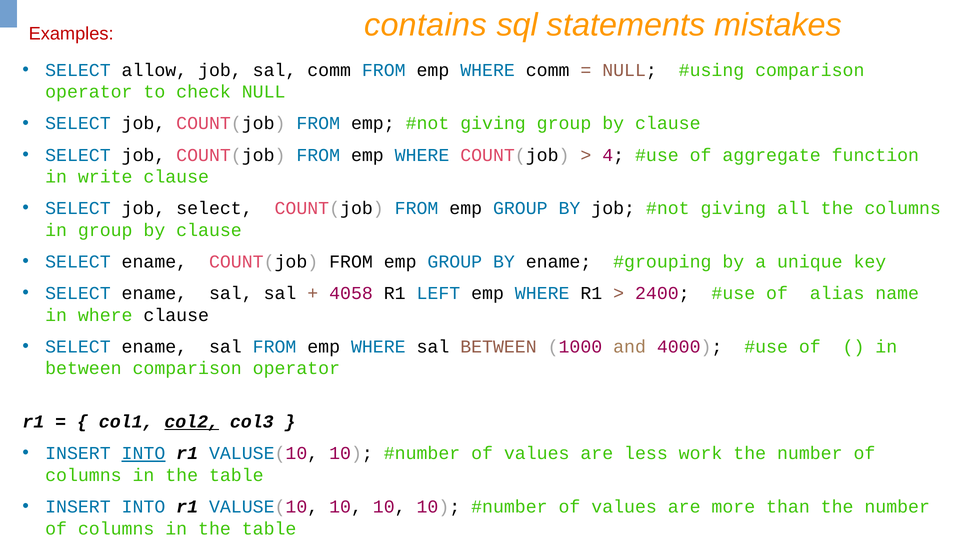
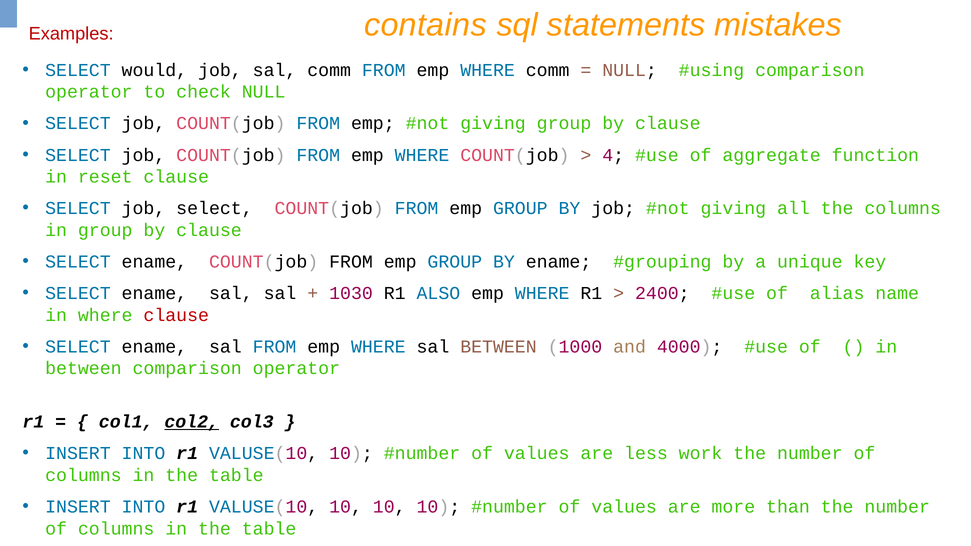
allow: allow -> would
write: write -> reset
4058: 4058 -> 1030
LEFT: LEFT -> ALSO
clause at (176, 315) colour: black -> red
INTO at (143, 454) underline: present -> none
